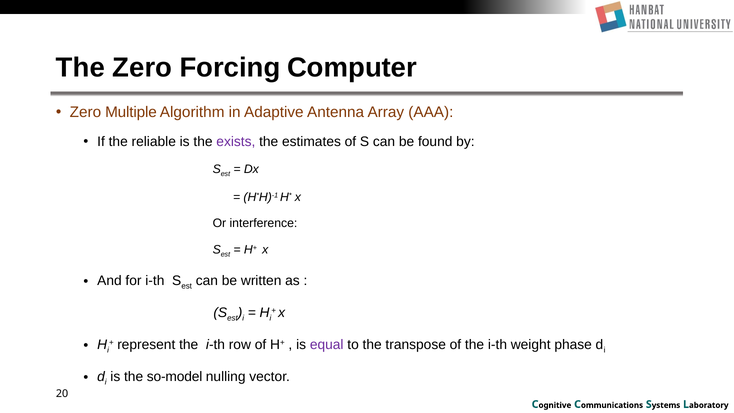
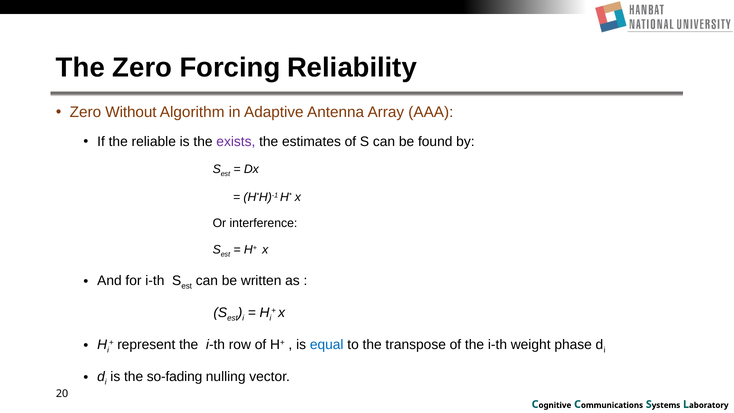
Computer: Computer -> Reliability
Multiple: Multiple -> Without
equal colour: purple -> blue
so-model: so-model -> so-fading
